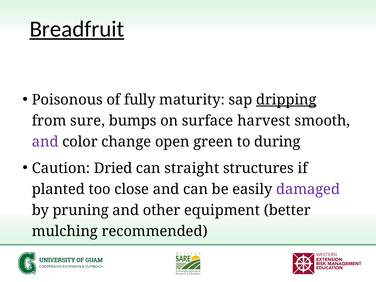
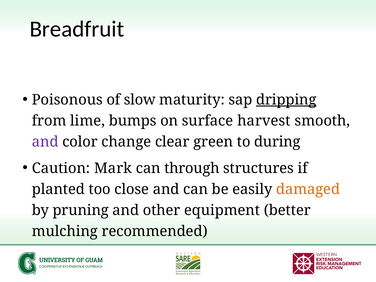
Breadfruit underline: present -> none
fully: fully -> slow
sure: sure -> lime
open: open -> clear
Dried: Dried -> Mark
straight: straight -> through
damaged colour: purple -> orange
